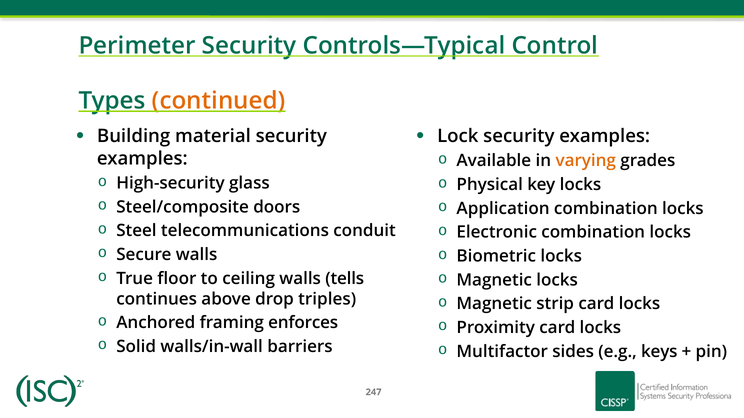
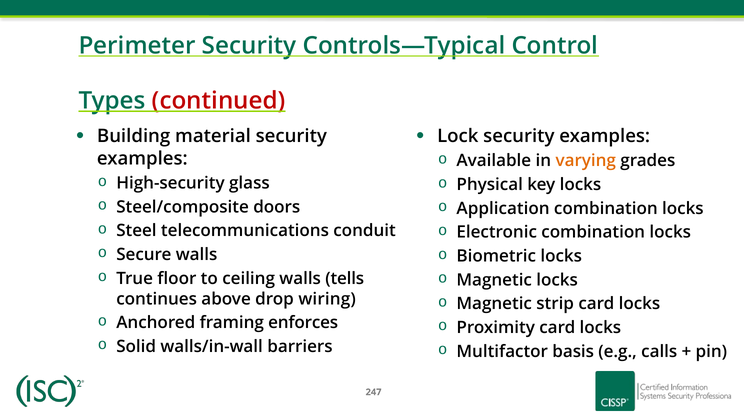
continued colour: orange -> red
triples: triples -> wiring
sides: sides -> basis
keys: keys -> calls
